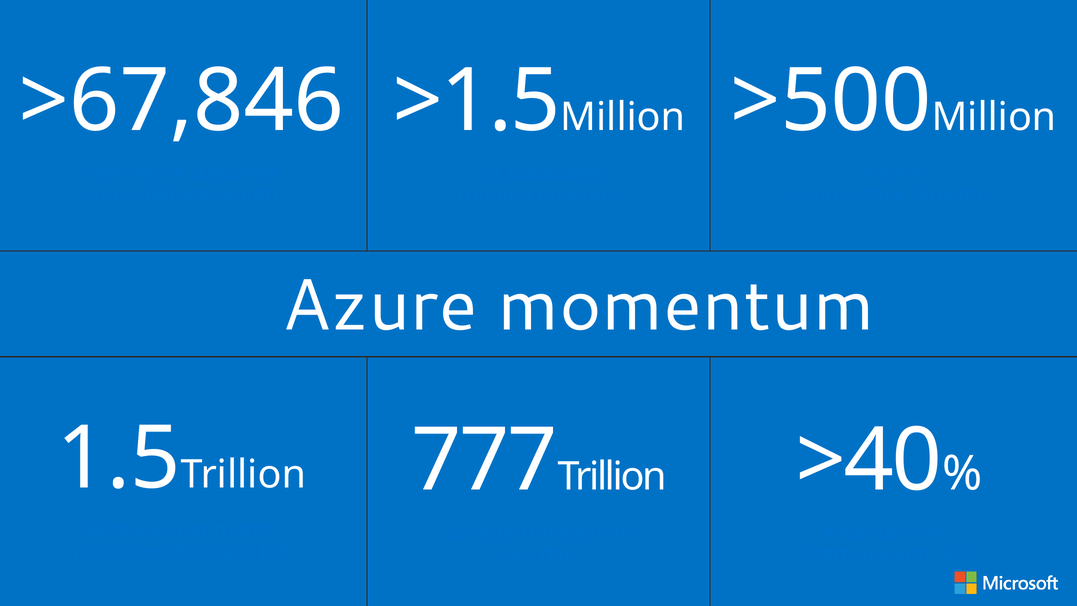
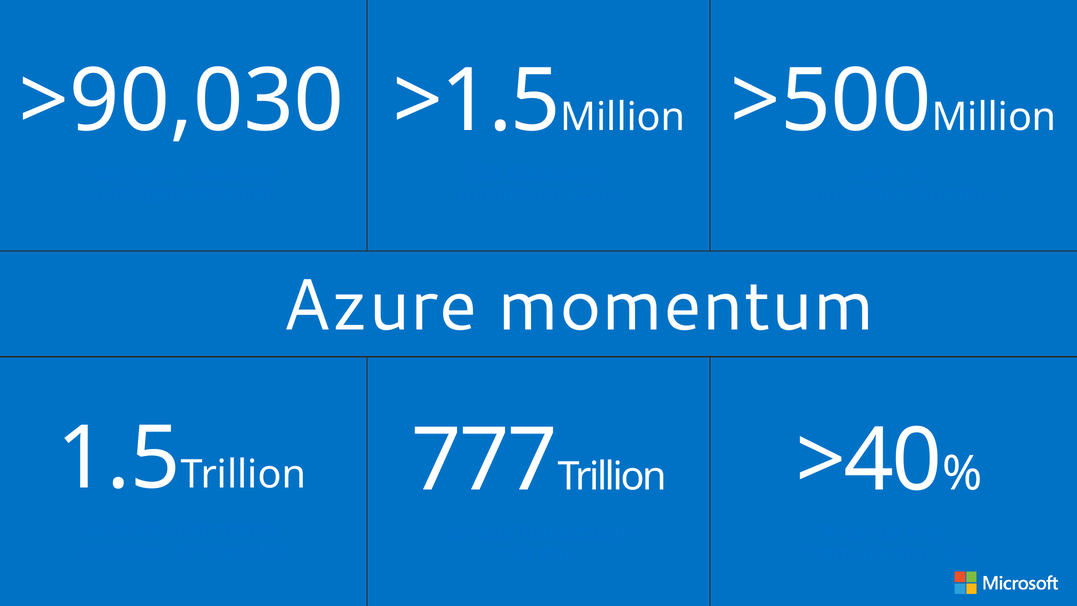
>67,846: >67,846 -> >90,030
